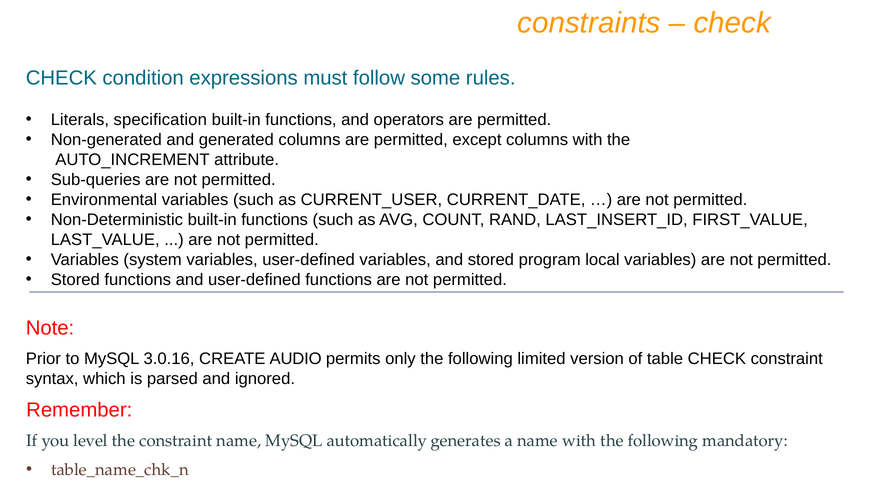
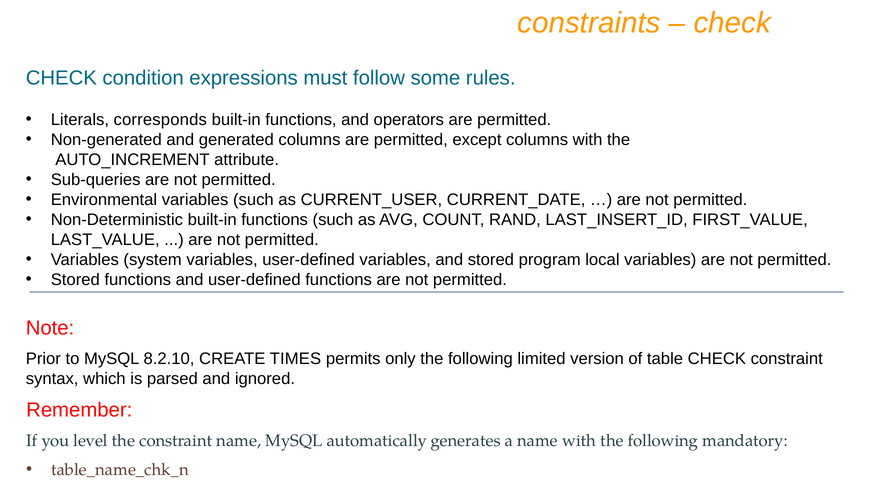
specification: specification -> corresponds
3.0.16: 3.0.16 -> 8.2.10
AUDIO: AUDIO -> TIMES
